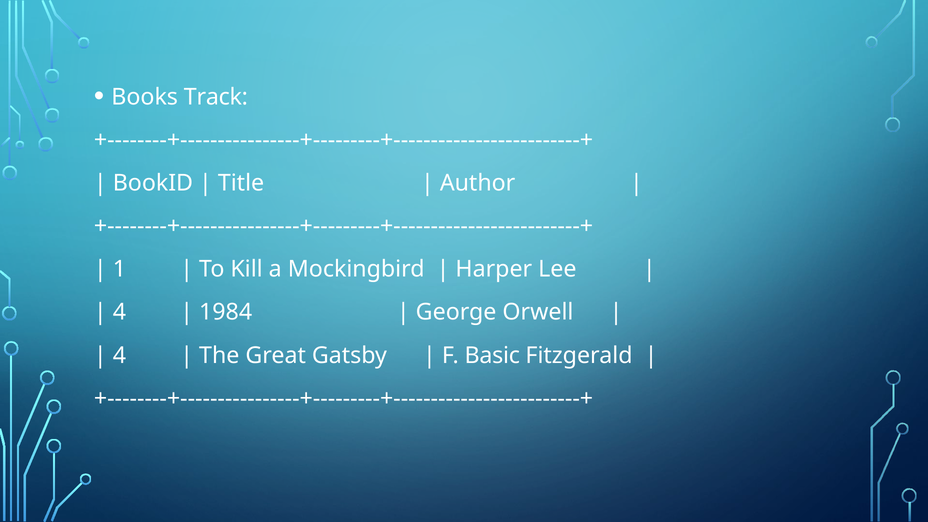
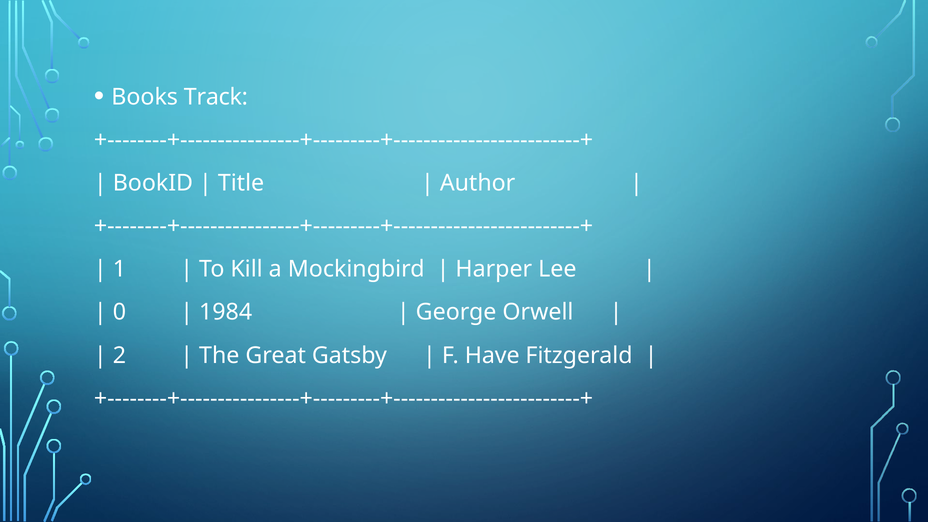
4 at (119, 312): 4 -> 0
4 at (119, 355): 4 -> 2
Basic: Basic -> Have
